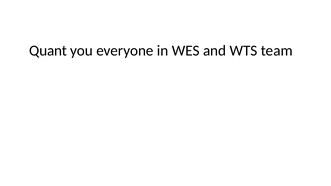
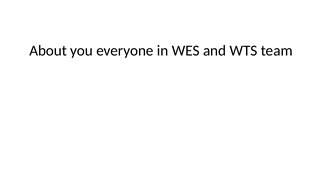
Quant: Quant -> About
